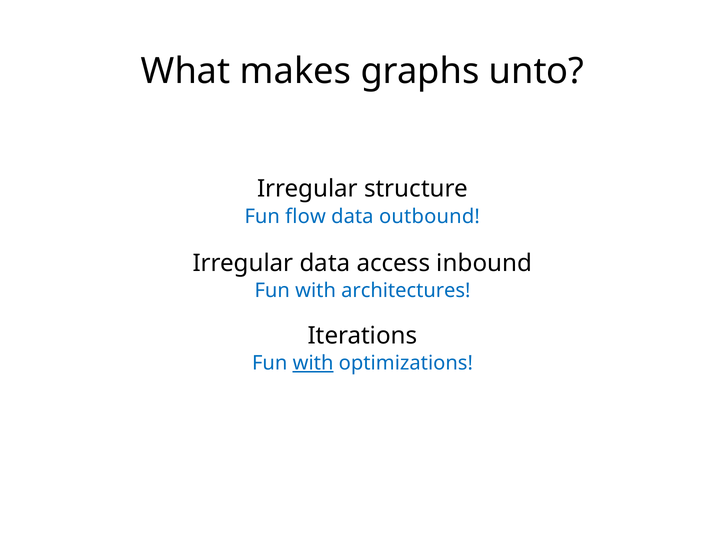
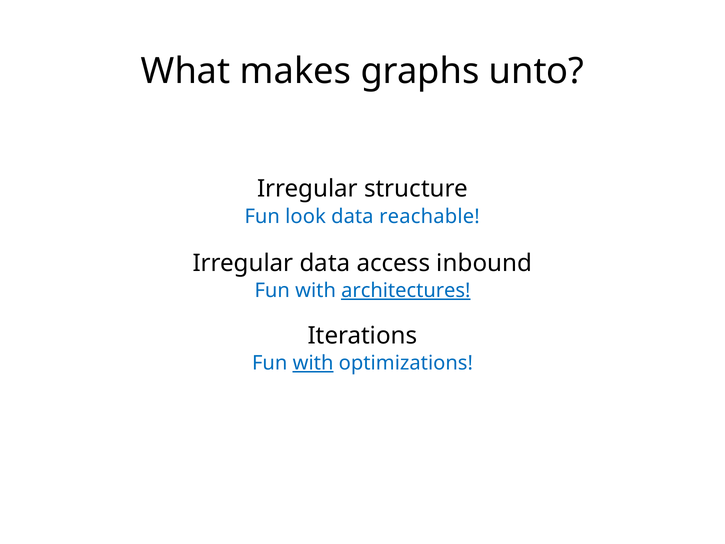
flow: flow -> look
outbound: outbound -> reachable
architectures underline: none -> present
